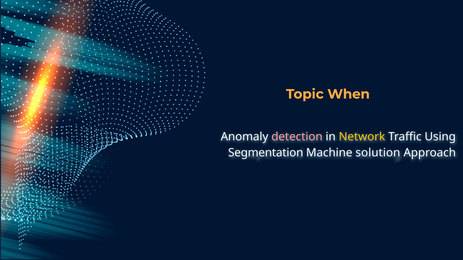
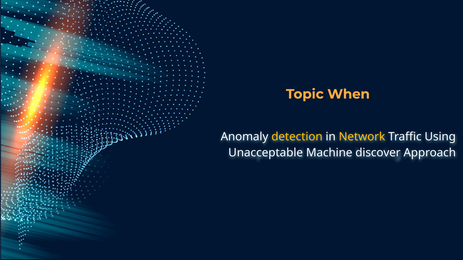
detection colour: pink -> yellow
Segmentation: Segmentation -> Unacceptable
solution: solution -> discover
